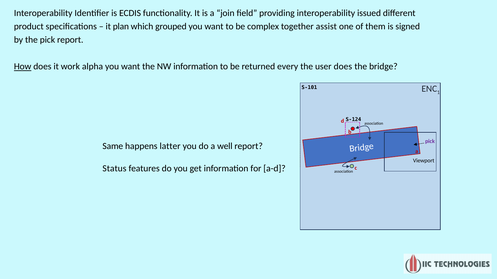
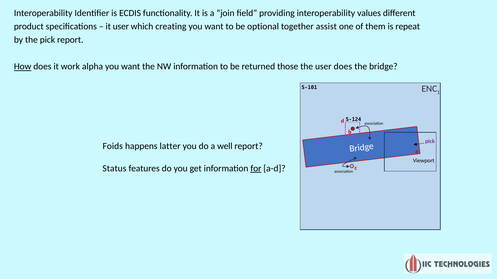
issued: issued -> values
it plan: plan -> user
grouped: grouped -> creating
complex: complex -> optional
signed: signed -> repeat
every: every -> those
Same: Same -> Foids
for underline: none -> present
